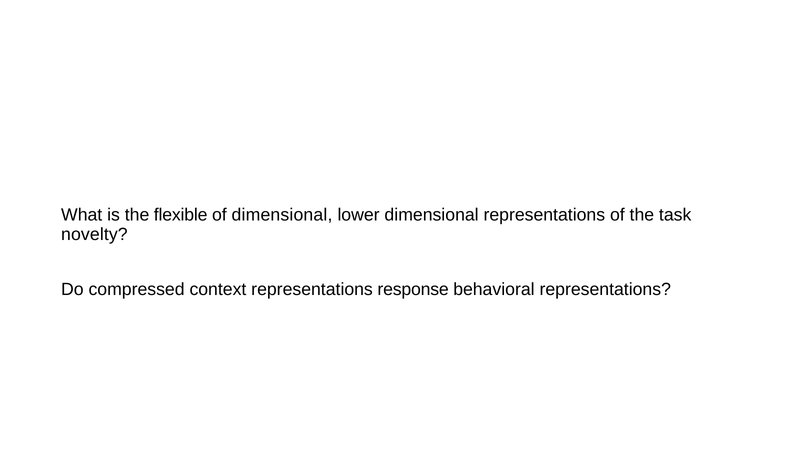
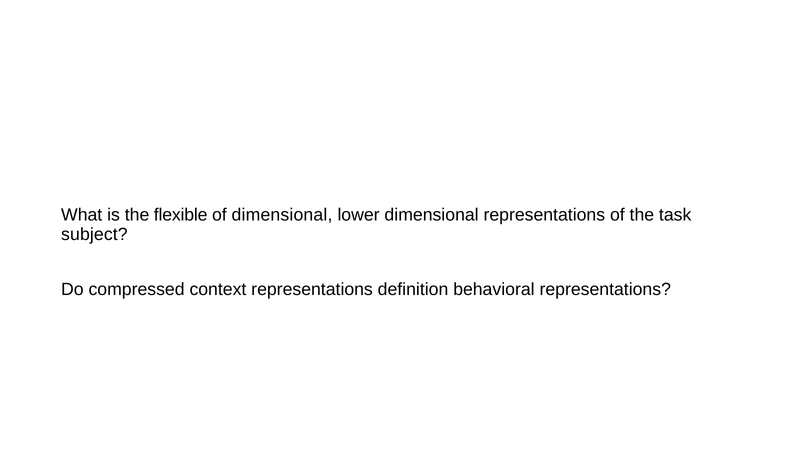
novelty: novelty -> subject
response: response -> definition
